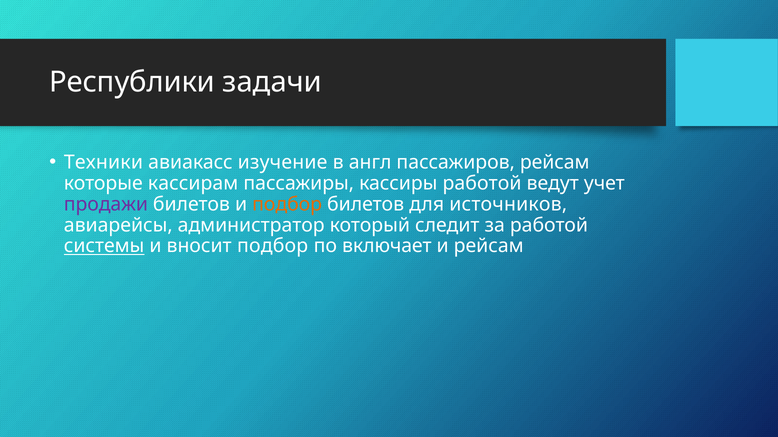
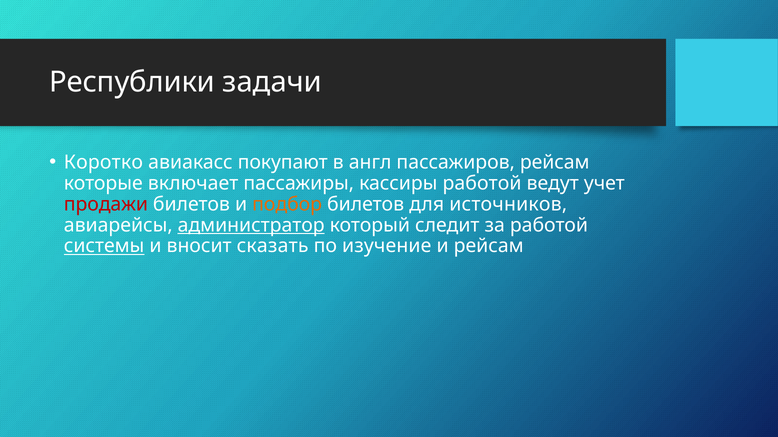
Техники: Техники -> Коротко
изучение: изучение -> покупают
кассирам: кассирам -> включает
продажи colour: purple -> red
администратор underline: none -> present
вносит подбор: подбор -> сказать
включает: включает -> изучение
